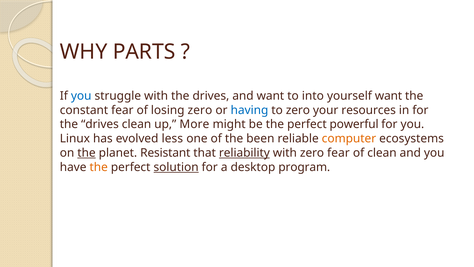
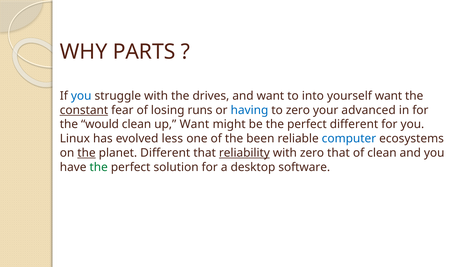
constant underline: none -> present
losing zero: zero -> runs
resources: resources -> advanced
drives at (100, 124): drives -> would
up More: More -> Want
perfect powerful: powerful -> different
computer colour: orange -> blue
planet Resistant: Resistant -> Different
zero fear: fear -> that
the at (99, 167) colour: orange -> green
solution underline: present -> none
program: program -> software
